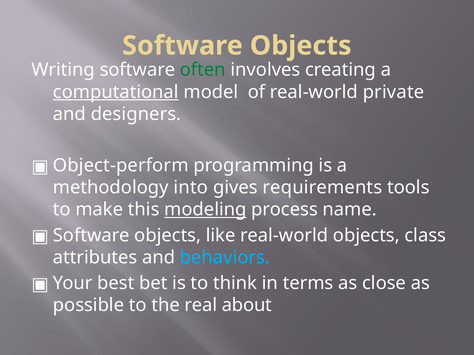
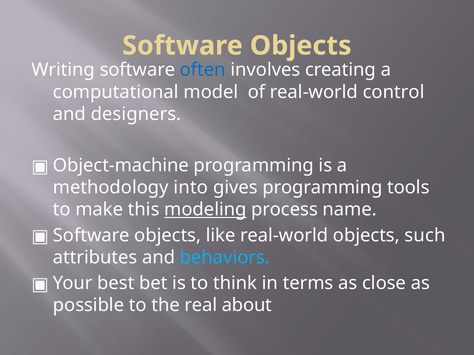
often colour: green -> blue
computational underline: present -> none
private: private -> control
Object-perform: Object-perform -> Object-machine
gives requirements: requirements -> programming
class: class -> such
